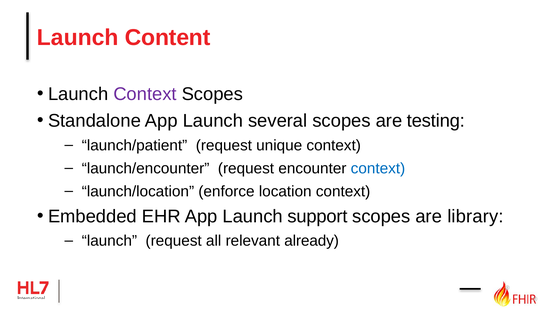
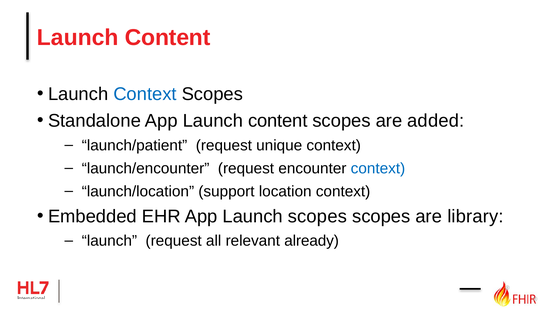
Context at (145, 94) colour: purple -> blue
App Launch several: several -> content
testing: testing -> added
enforce: enforce -> support
Launch support: support -> scopes
